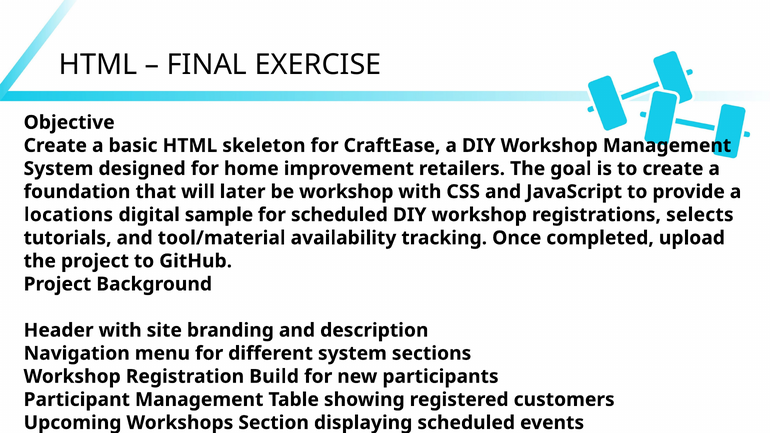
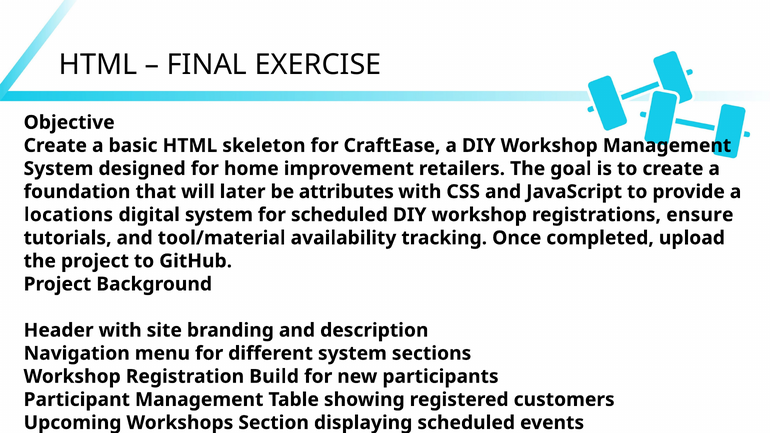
be workshop: workshop -> attributes
digital sample: sample -> system
selects: selects -> ensure
